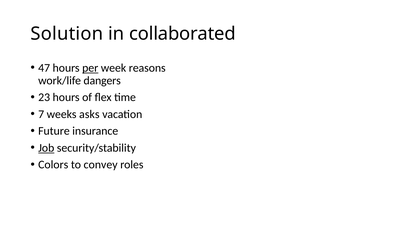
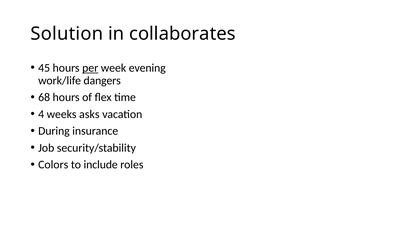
collaborated: collaborated -> collaborates
47: 47 -> 45
reasons: reasons -> evening
23: 23 -> 68
7: 7 -> 4
Future: Future -> During
Job underline: present -> none
convey: convey -> include
